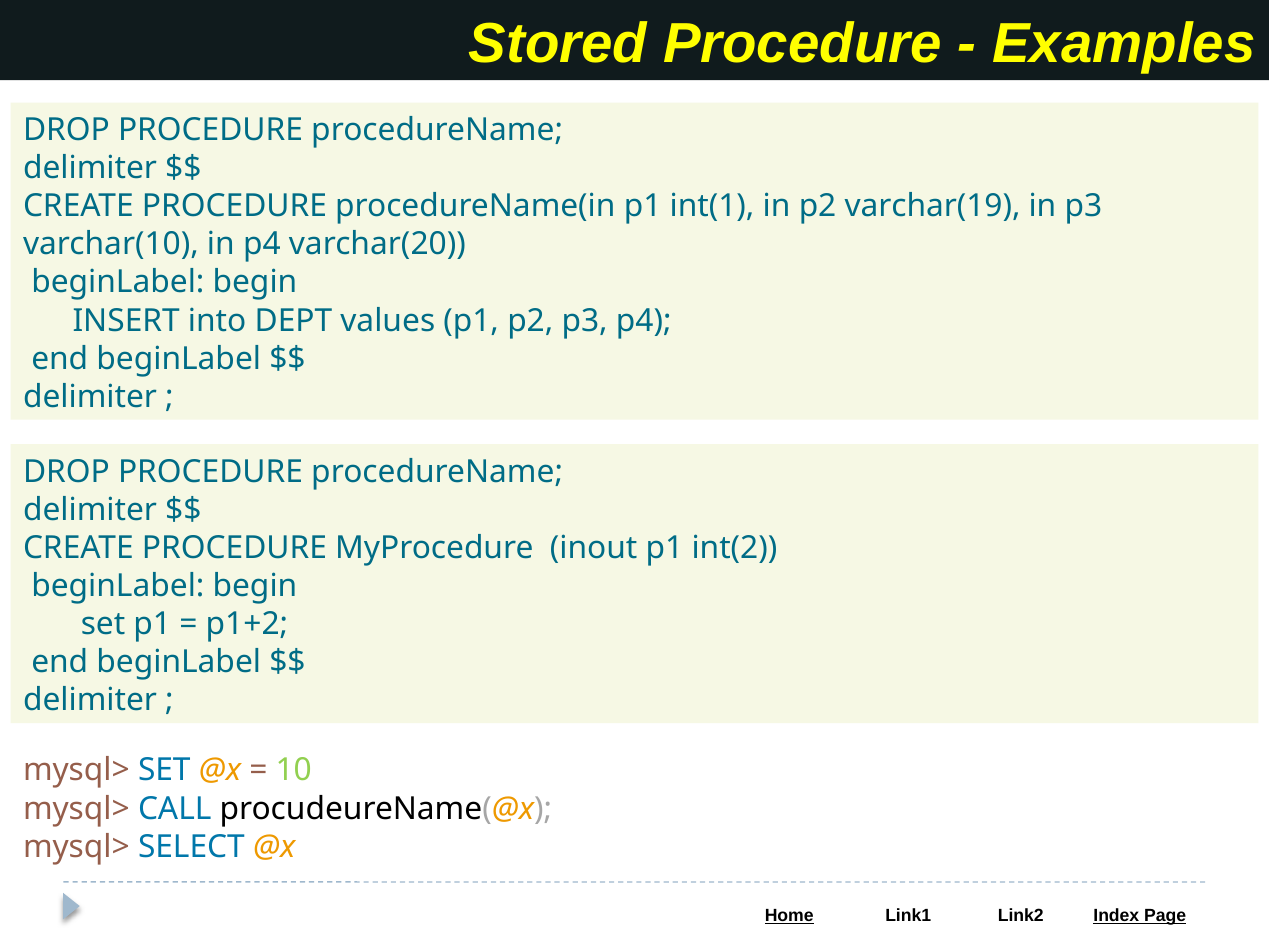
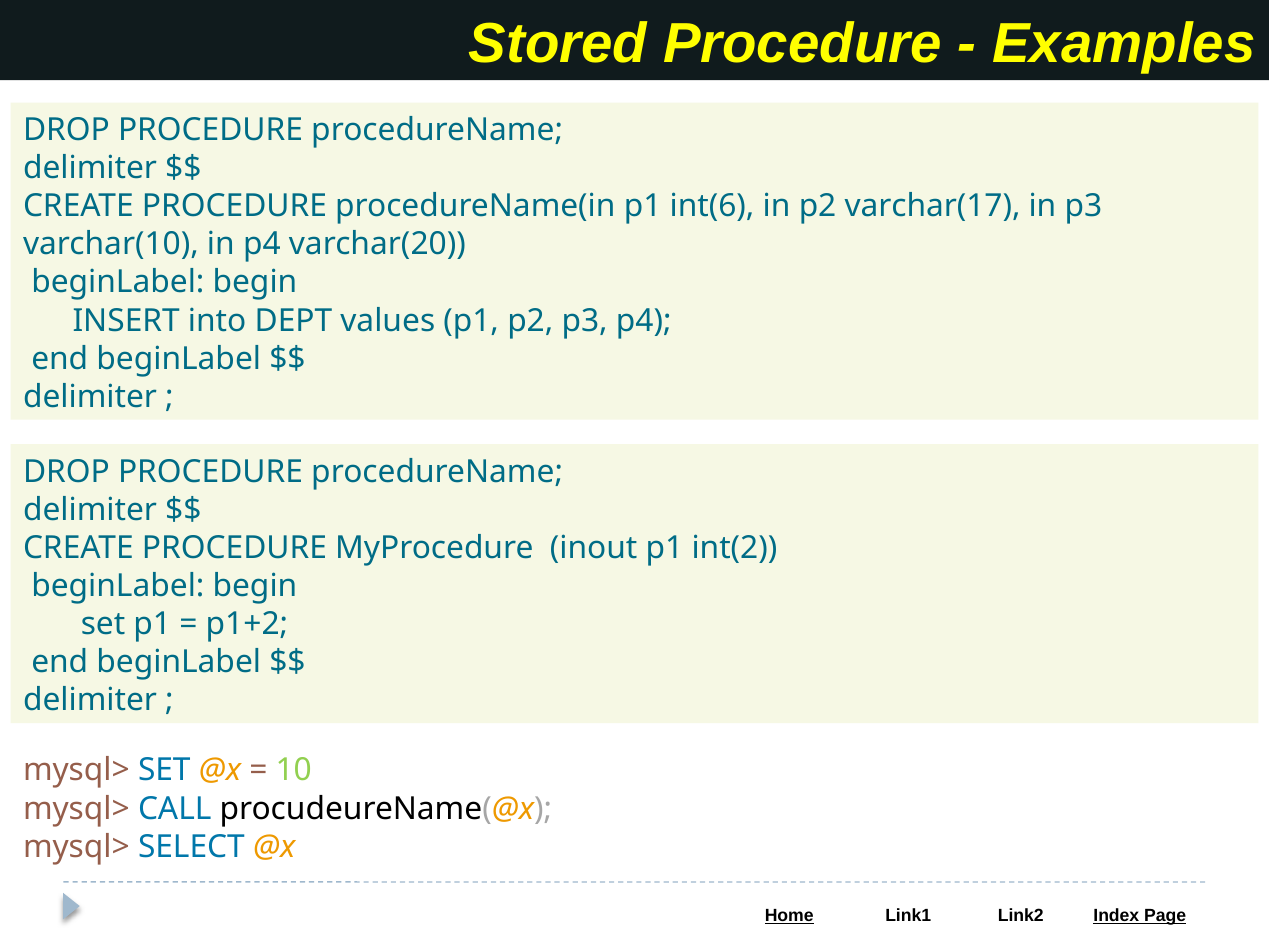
int(1: int(1 -> int(6
varchar(19: varchar(19 -> varchar(17
